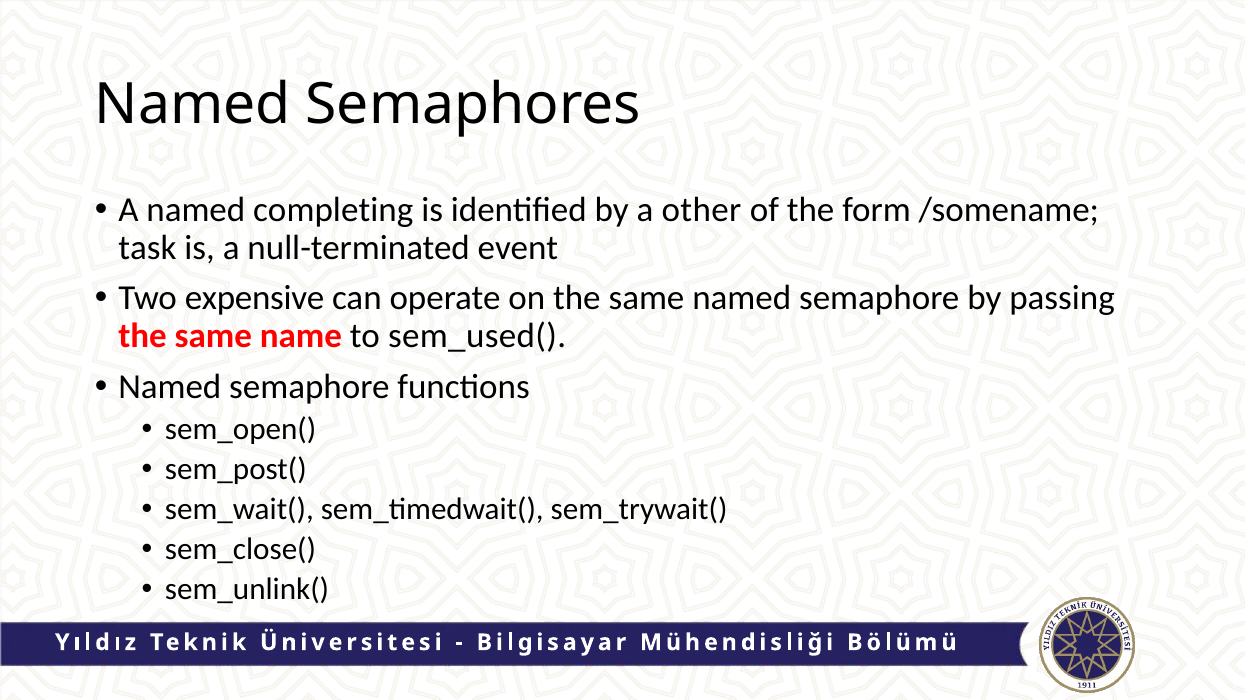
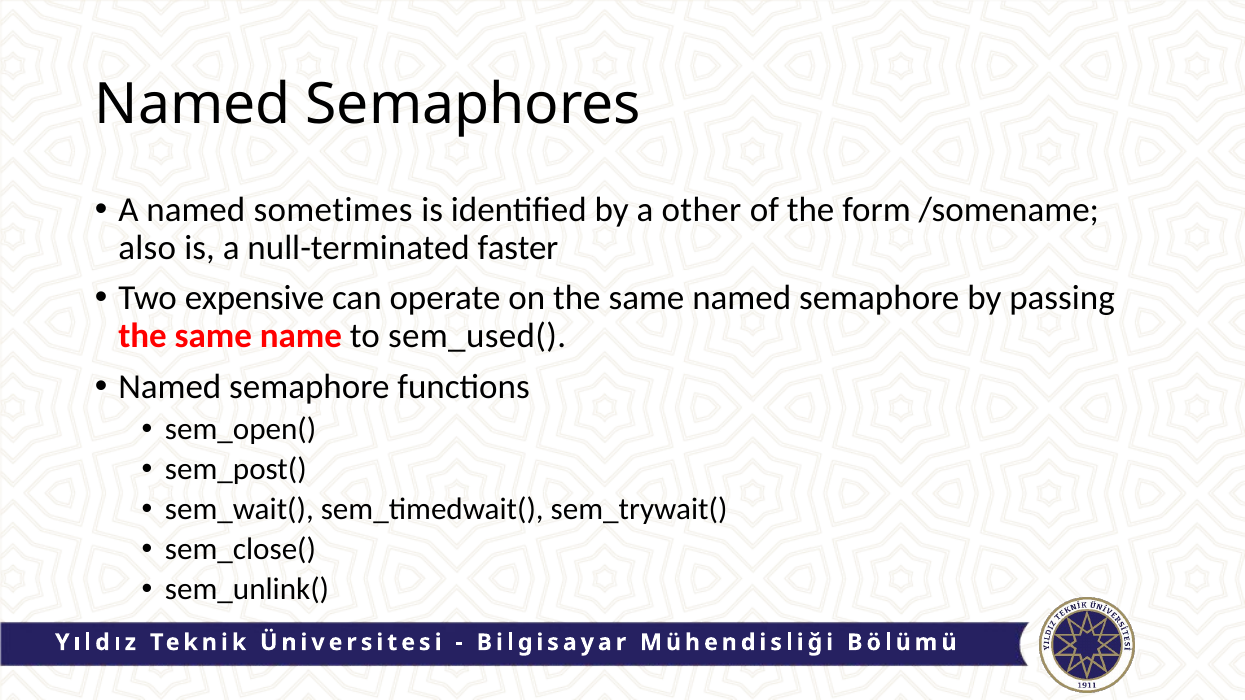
completing: completing -> sometimes
task: task -> also
event: event -> faster
